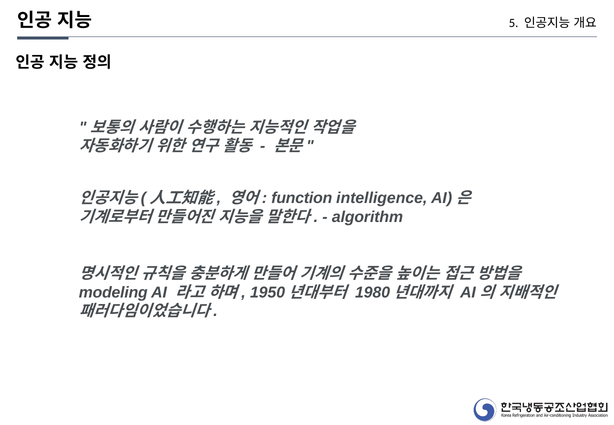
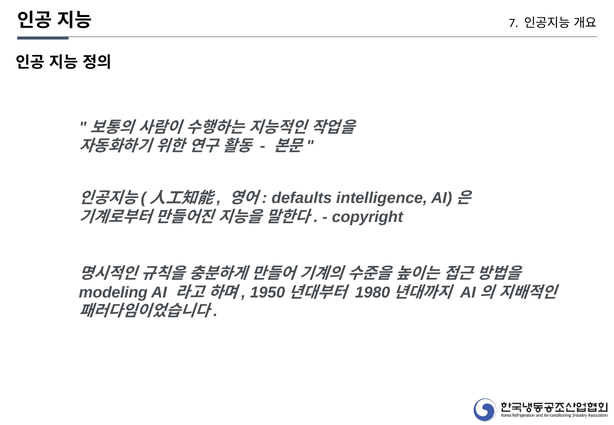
5: 5 -> 7
function: function -> defaults
algorithm: algorithm -> copyright
